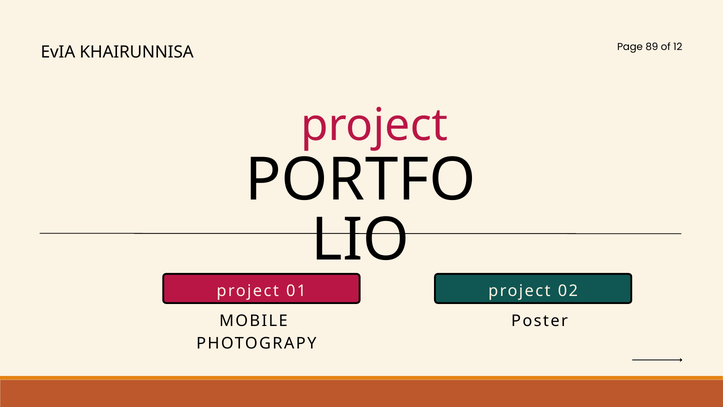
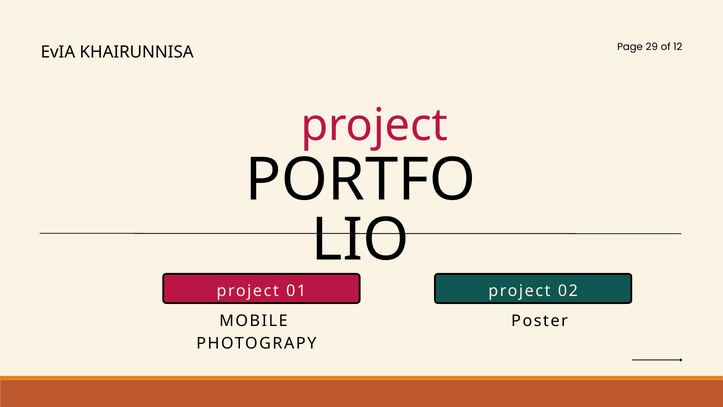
89: 89 -> 29
